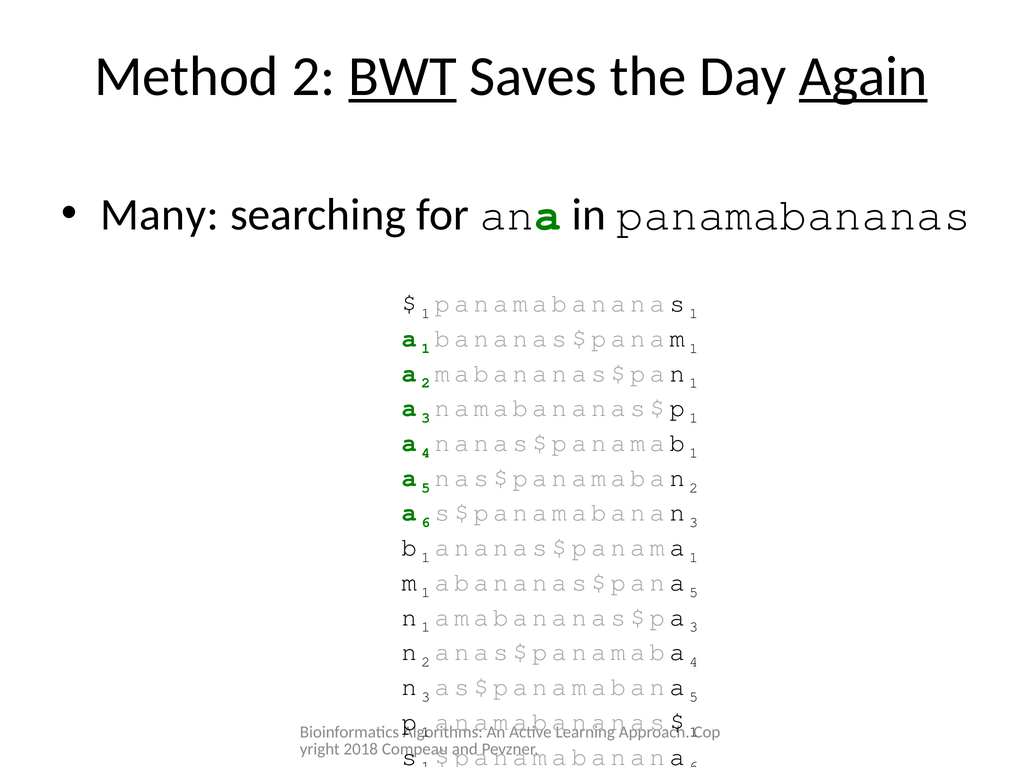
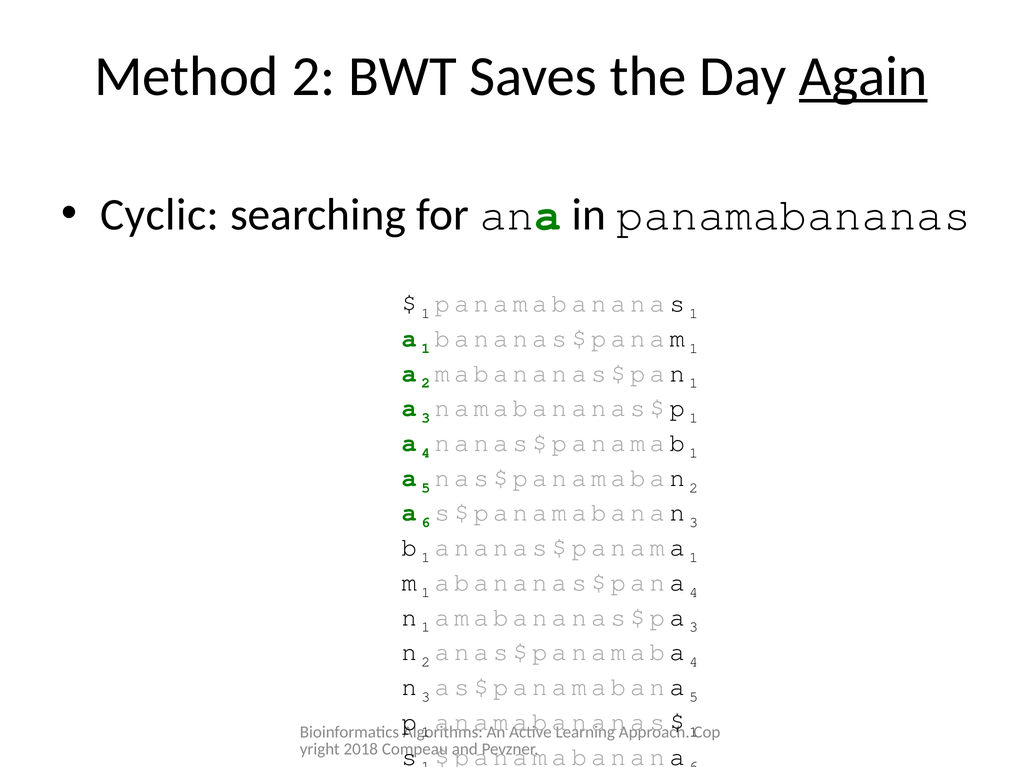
BWT underline: present -> none
Many: Many -> Cyclic
5 at (694, 592): 5 -> 4
